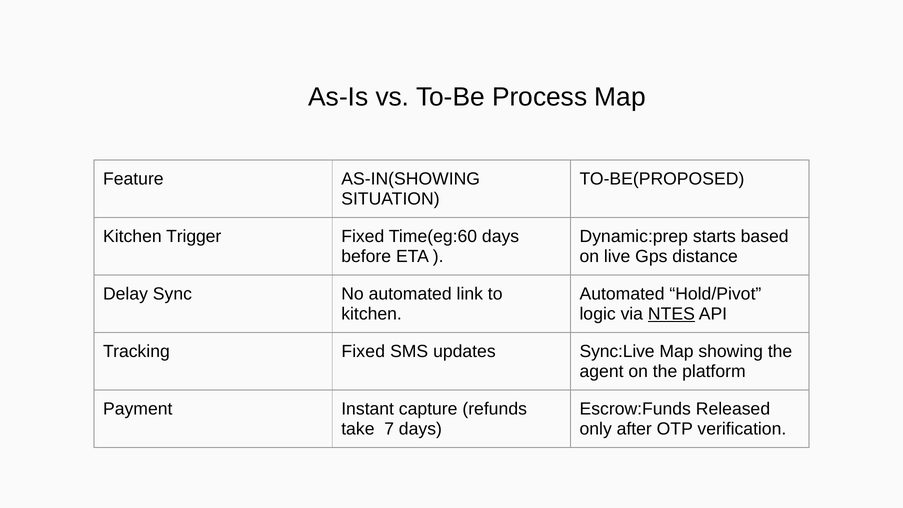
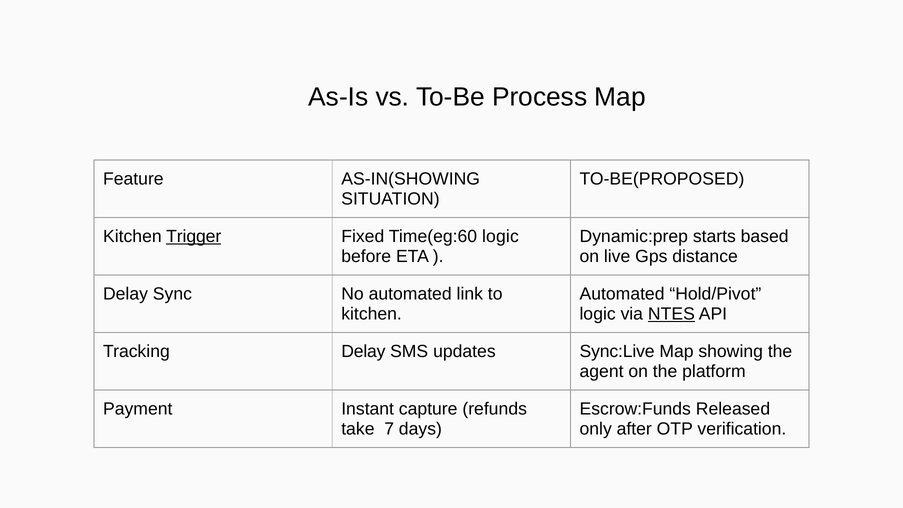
Trigger underline: none -> present
Time(eg:60 days: days -> logic
Tracking Fixed: Fixed -> Delay
